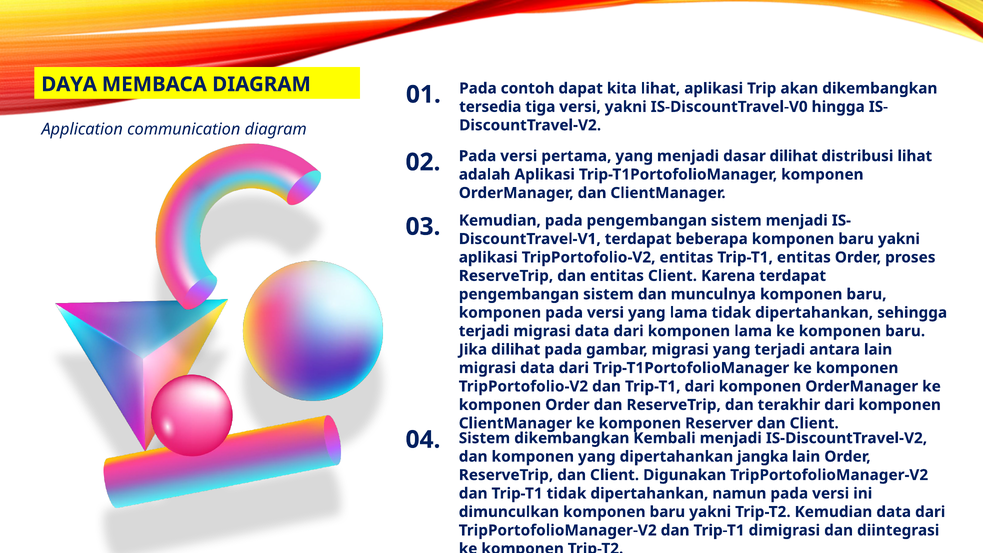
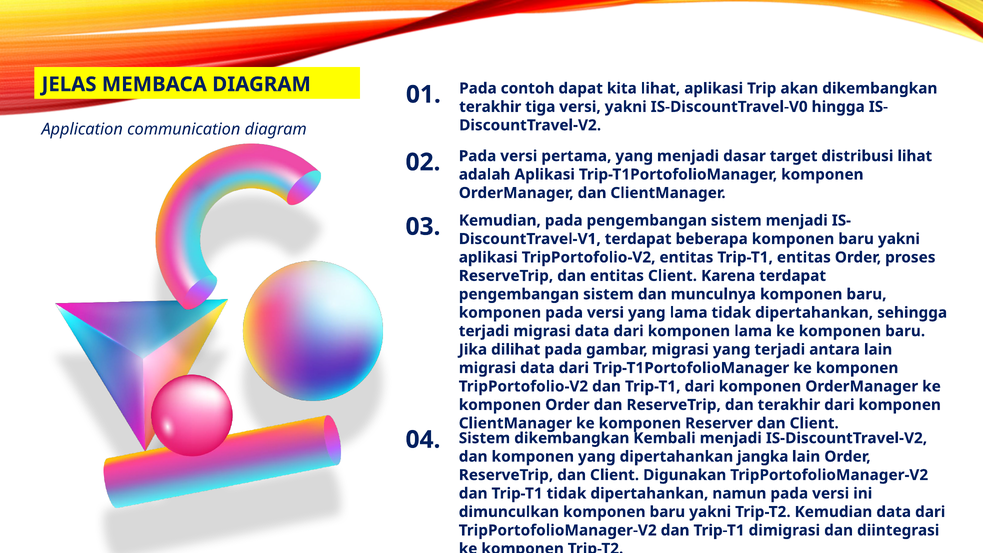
DAYA: DAYA -> JELAS
tersedia at (490, 107): tersedia -> terakhir
dasar dilihat: dilihat -> target
